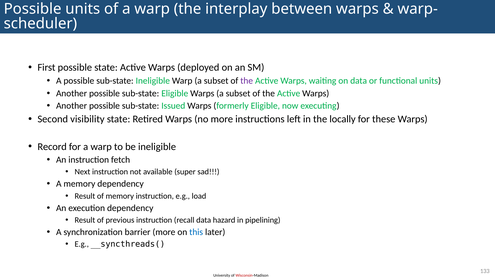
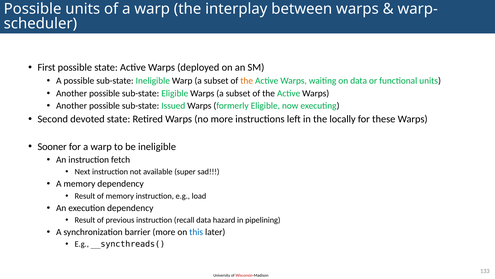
the at (247, 81) colour: purple -> orange
visibility: visibility -> devoted
Record: Record -> Sooner
